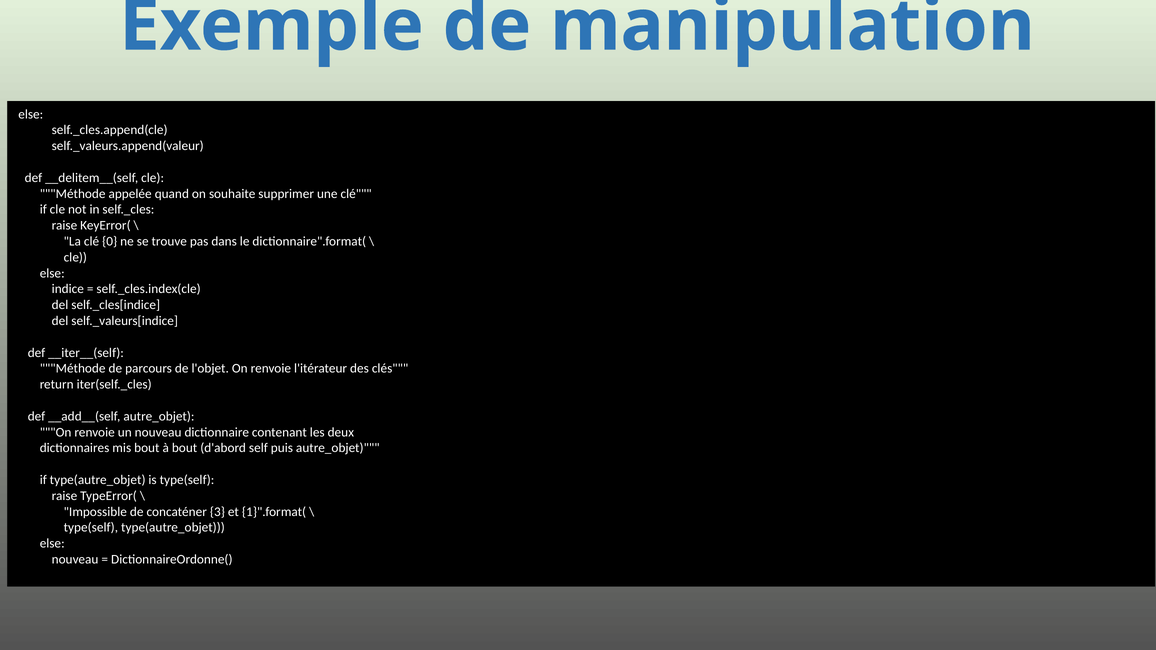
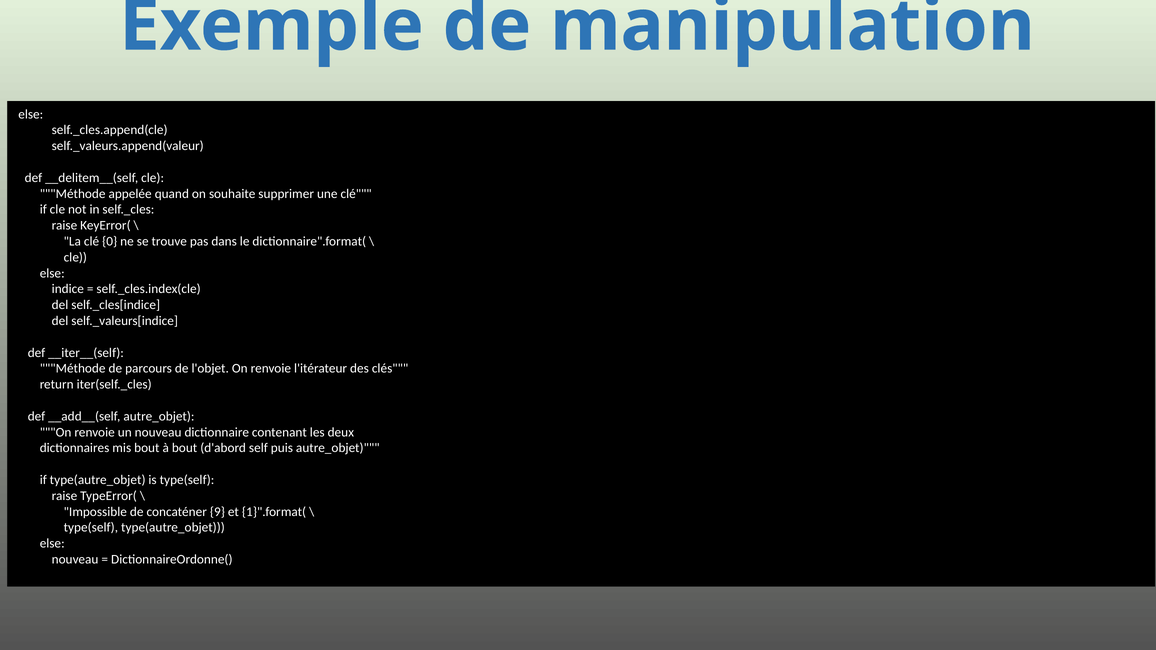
3: 3 -> 9
